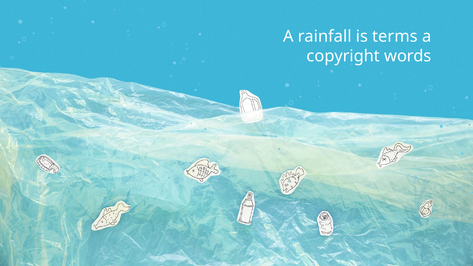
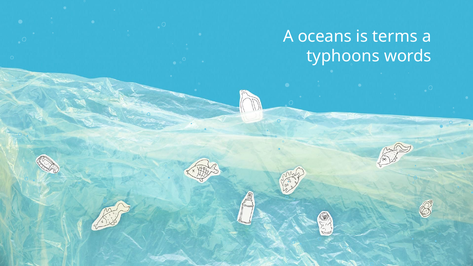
rainfall: rainfall -> oceans
copyright: copyright -> typhoons
